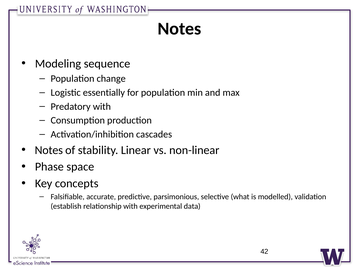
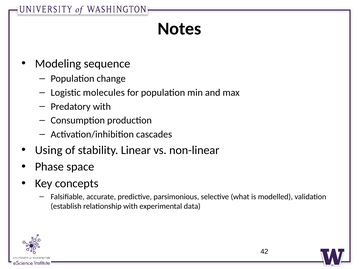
essentially: essentially -> molecules
Notes at (49, 150): Notes -> Using
